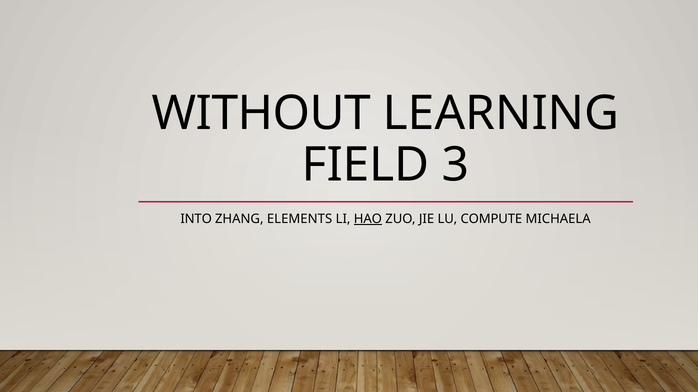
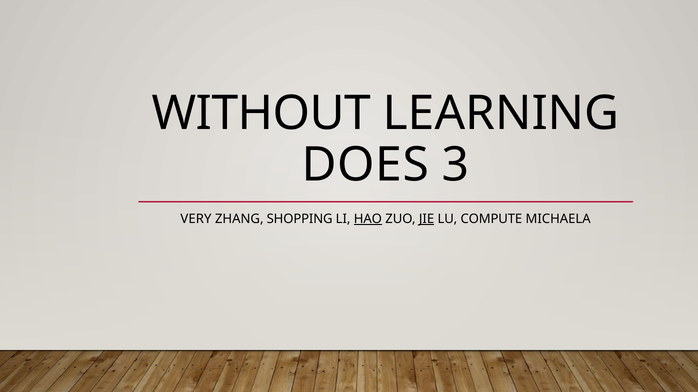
FIELD: FIELD -> DOES
INTO: INTO -> VERY
ELEMENTS: ELEMENTS -> SHOPPING
JIE underline: none -> present
